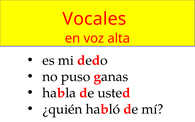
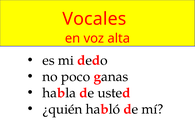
puso: puso -> poco
